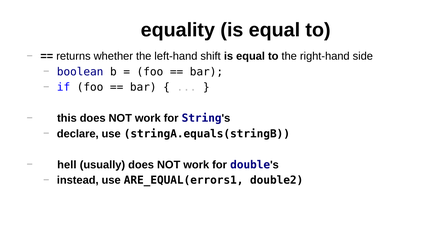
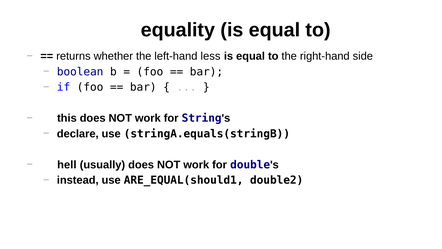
shift: shift -> less
ARE_EQUAL(errors1: ARE_EQUAL(errors1 -> ARE_EQUAL(should1
